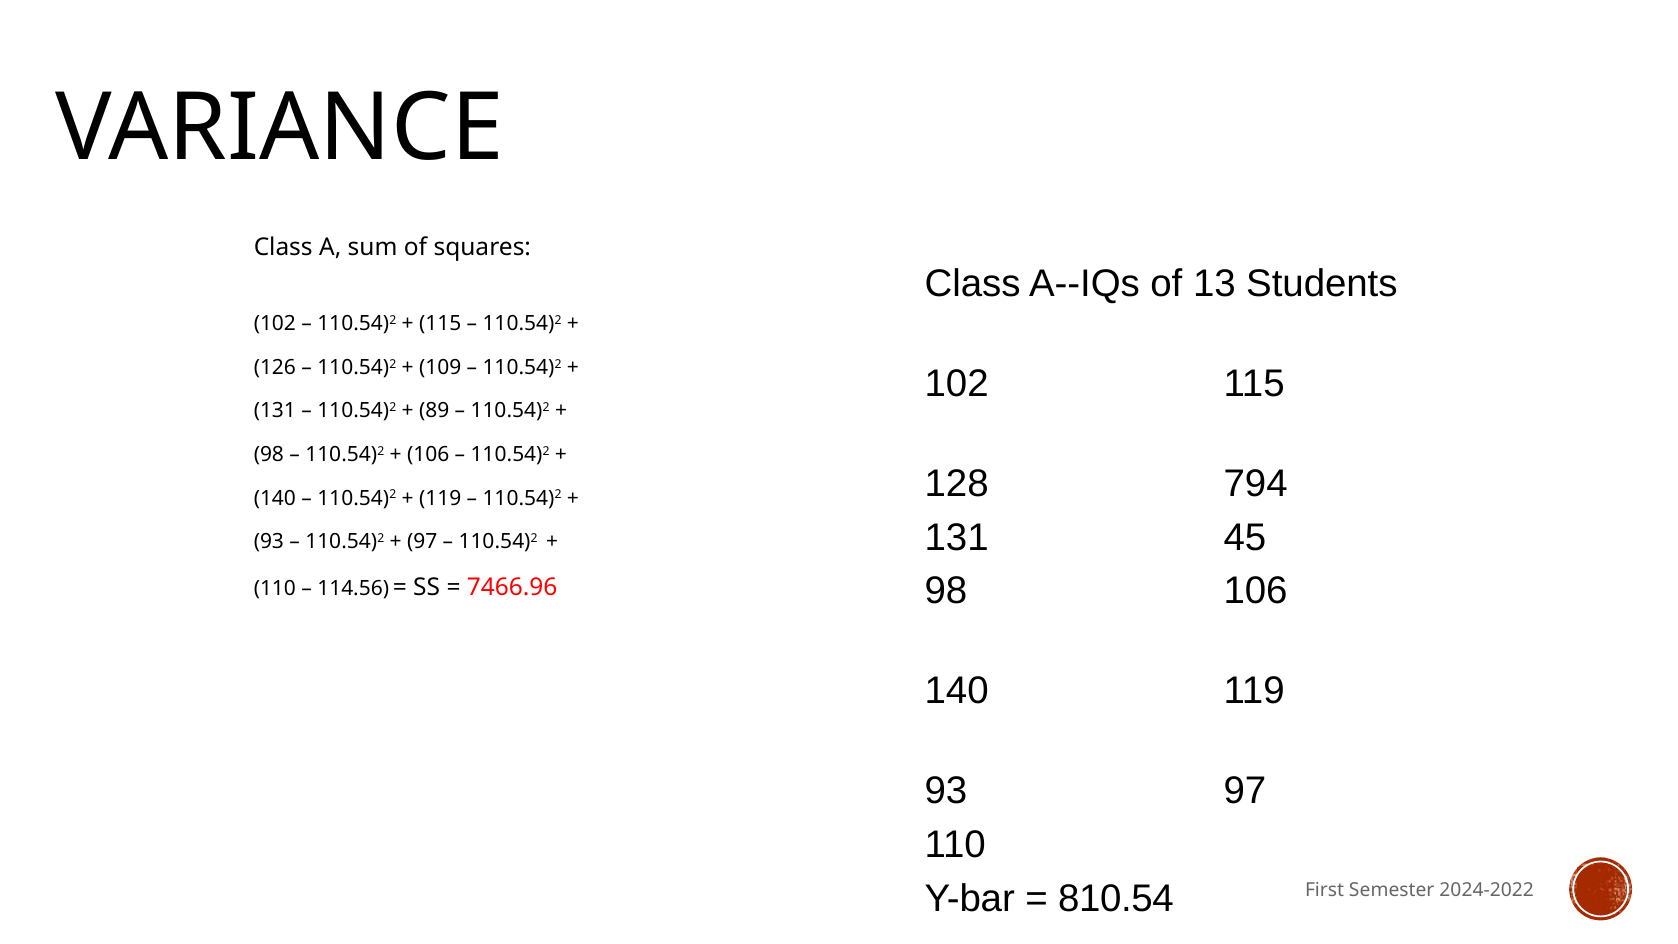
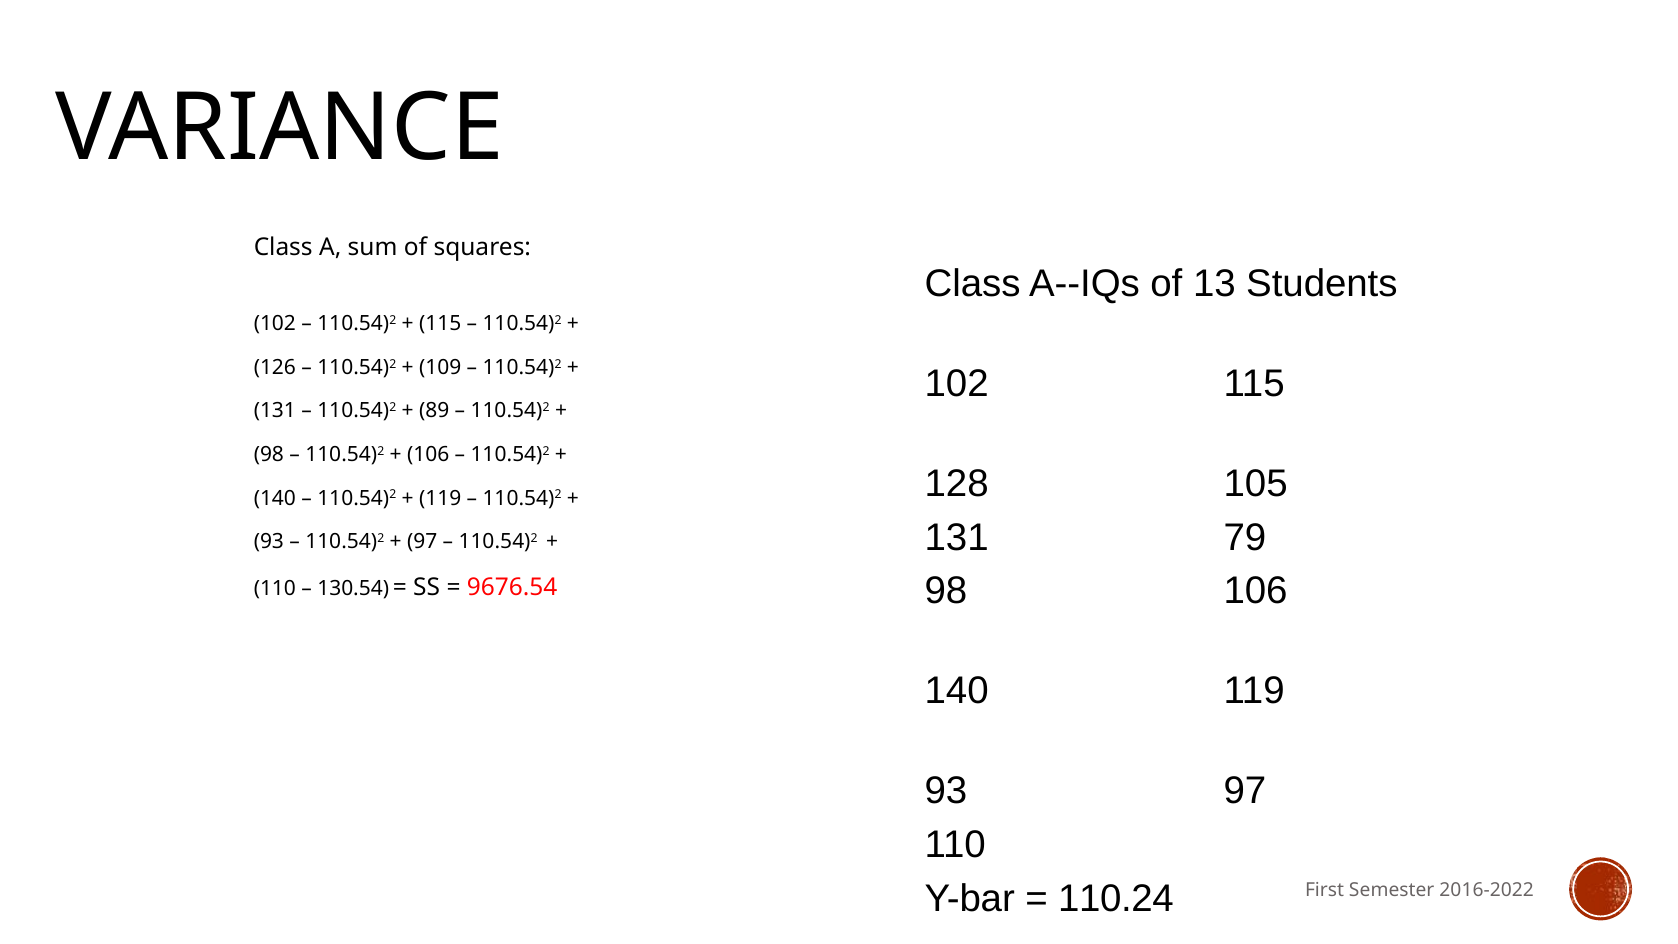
794: 794 -> 105
45: 45 -> 79
114.56: 114.56 -> 130.54
7466.96: 7466.96 -> 9676.54
810.54: 810.54 -> 110.24
2024-2022: 2024-2022 -> 2016-2022
